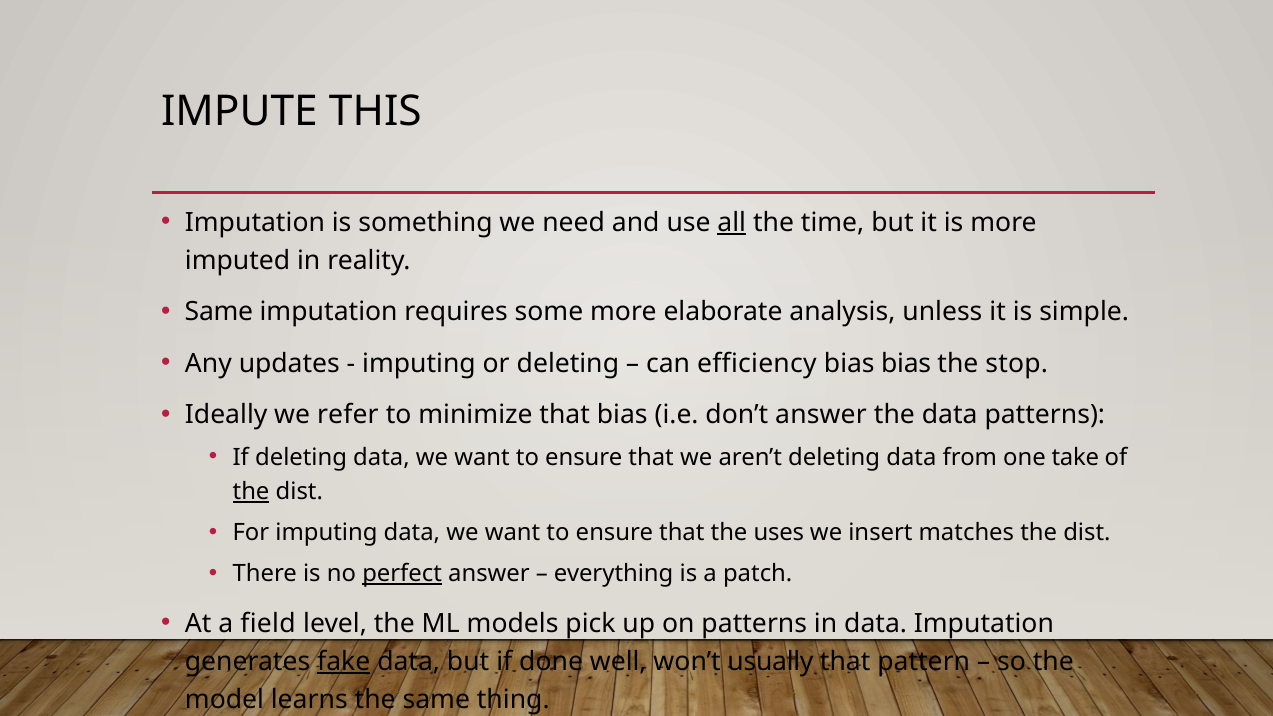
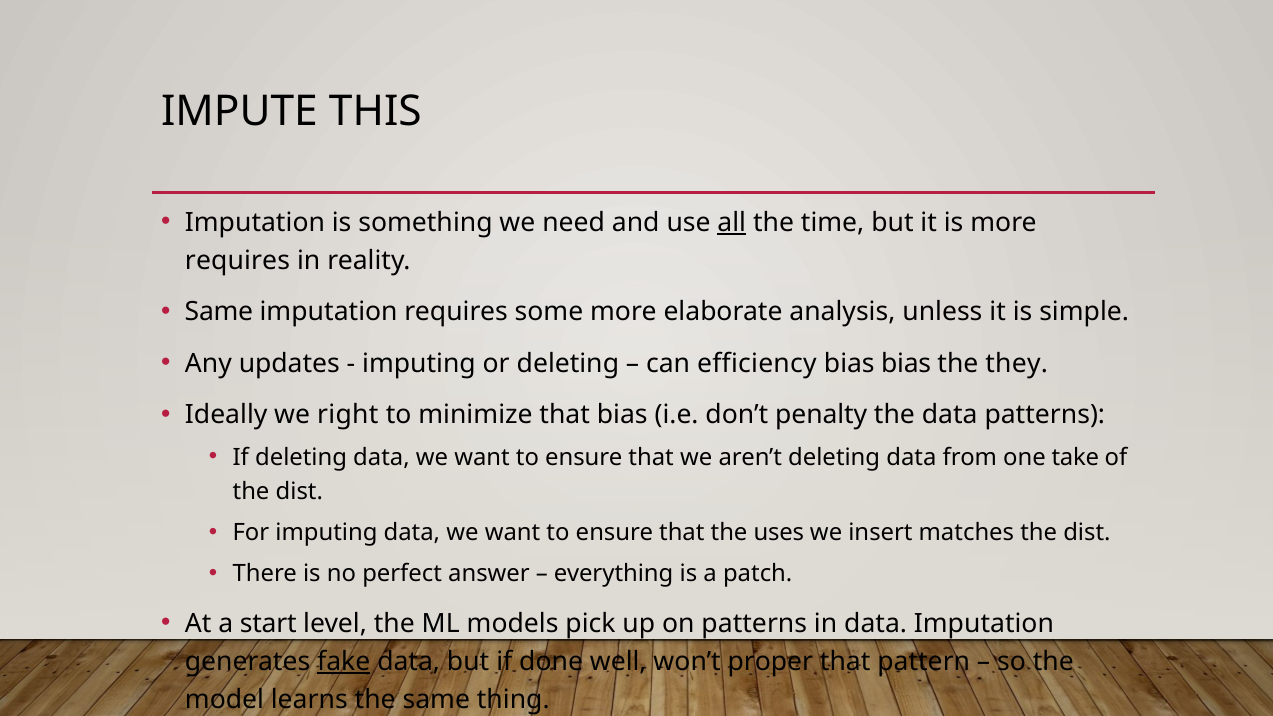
imputed at (238, 261): imputed -> requires
stop: stop -> they
refer: refer -> right
don’t answer: answer -> penalty
the at (251, 492) underline: present -> none
perfect underline: present -> none
field: field -> start
usually: usually -> proper
